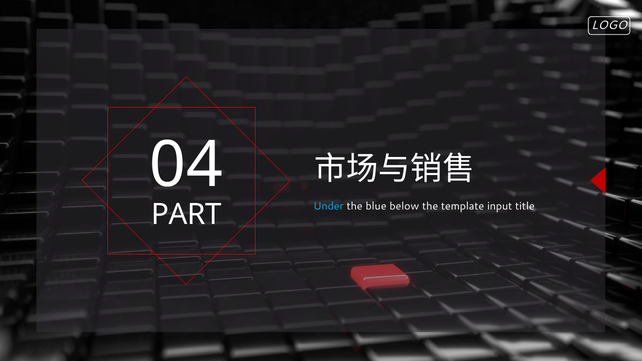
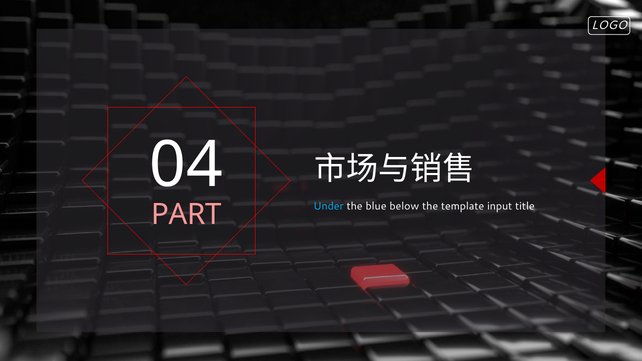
PART colour: white -> pink
